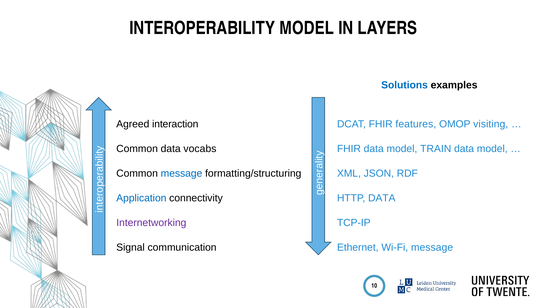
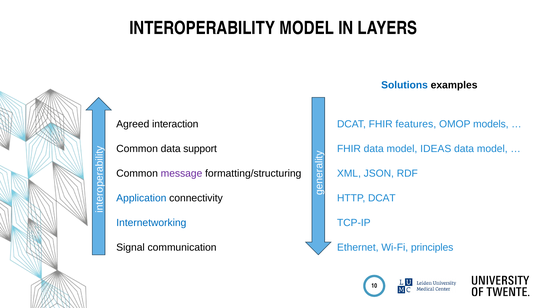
visiting: visiting -> models
vocabs: vocabs -> support
TRAIN: TRAIN -> IDEAS
message at (182, 173) colour: blue -> purple
HTTP DATA: DATA -> DCAT
Internetworking colour: purple -> blue
Wi-Fi message: message -> principles
